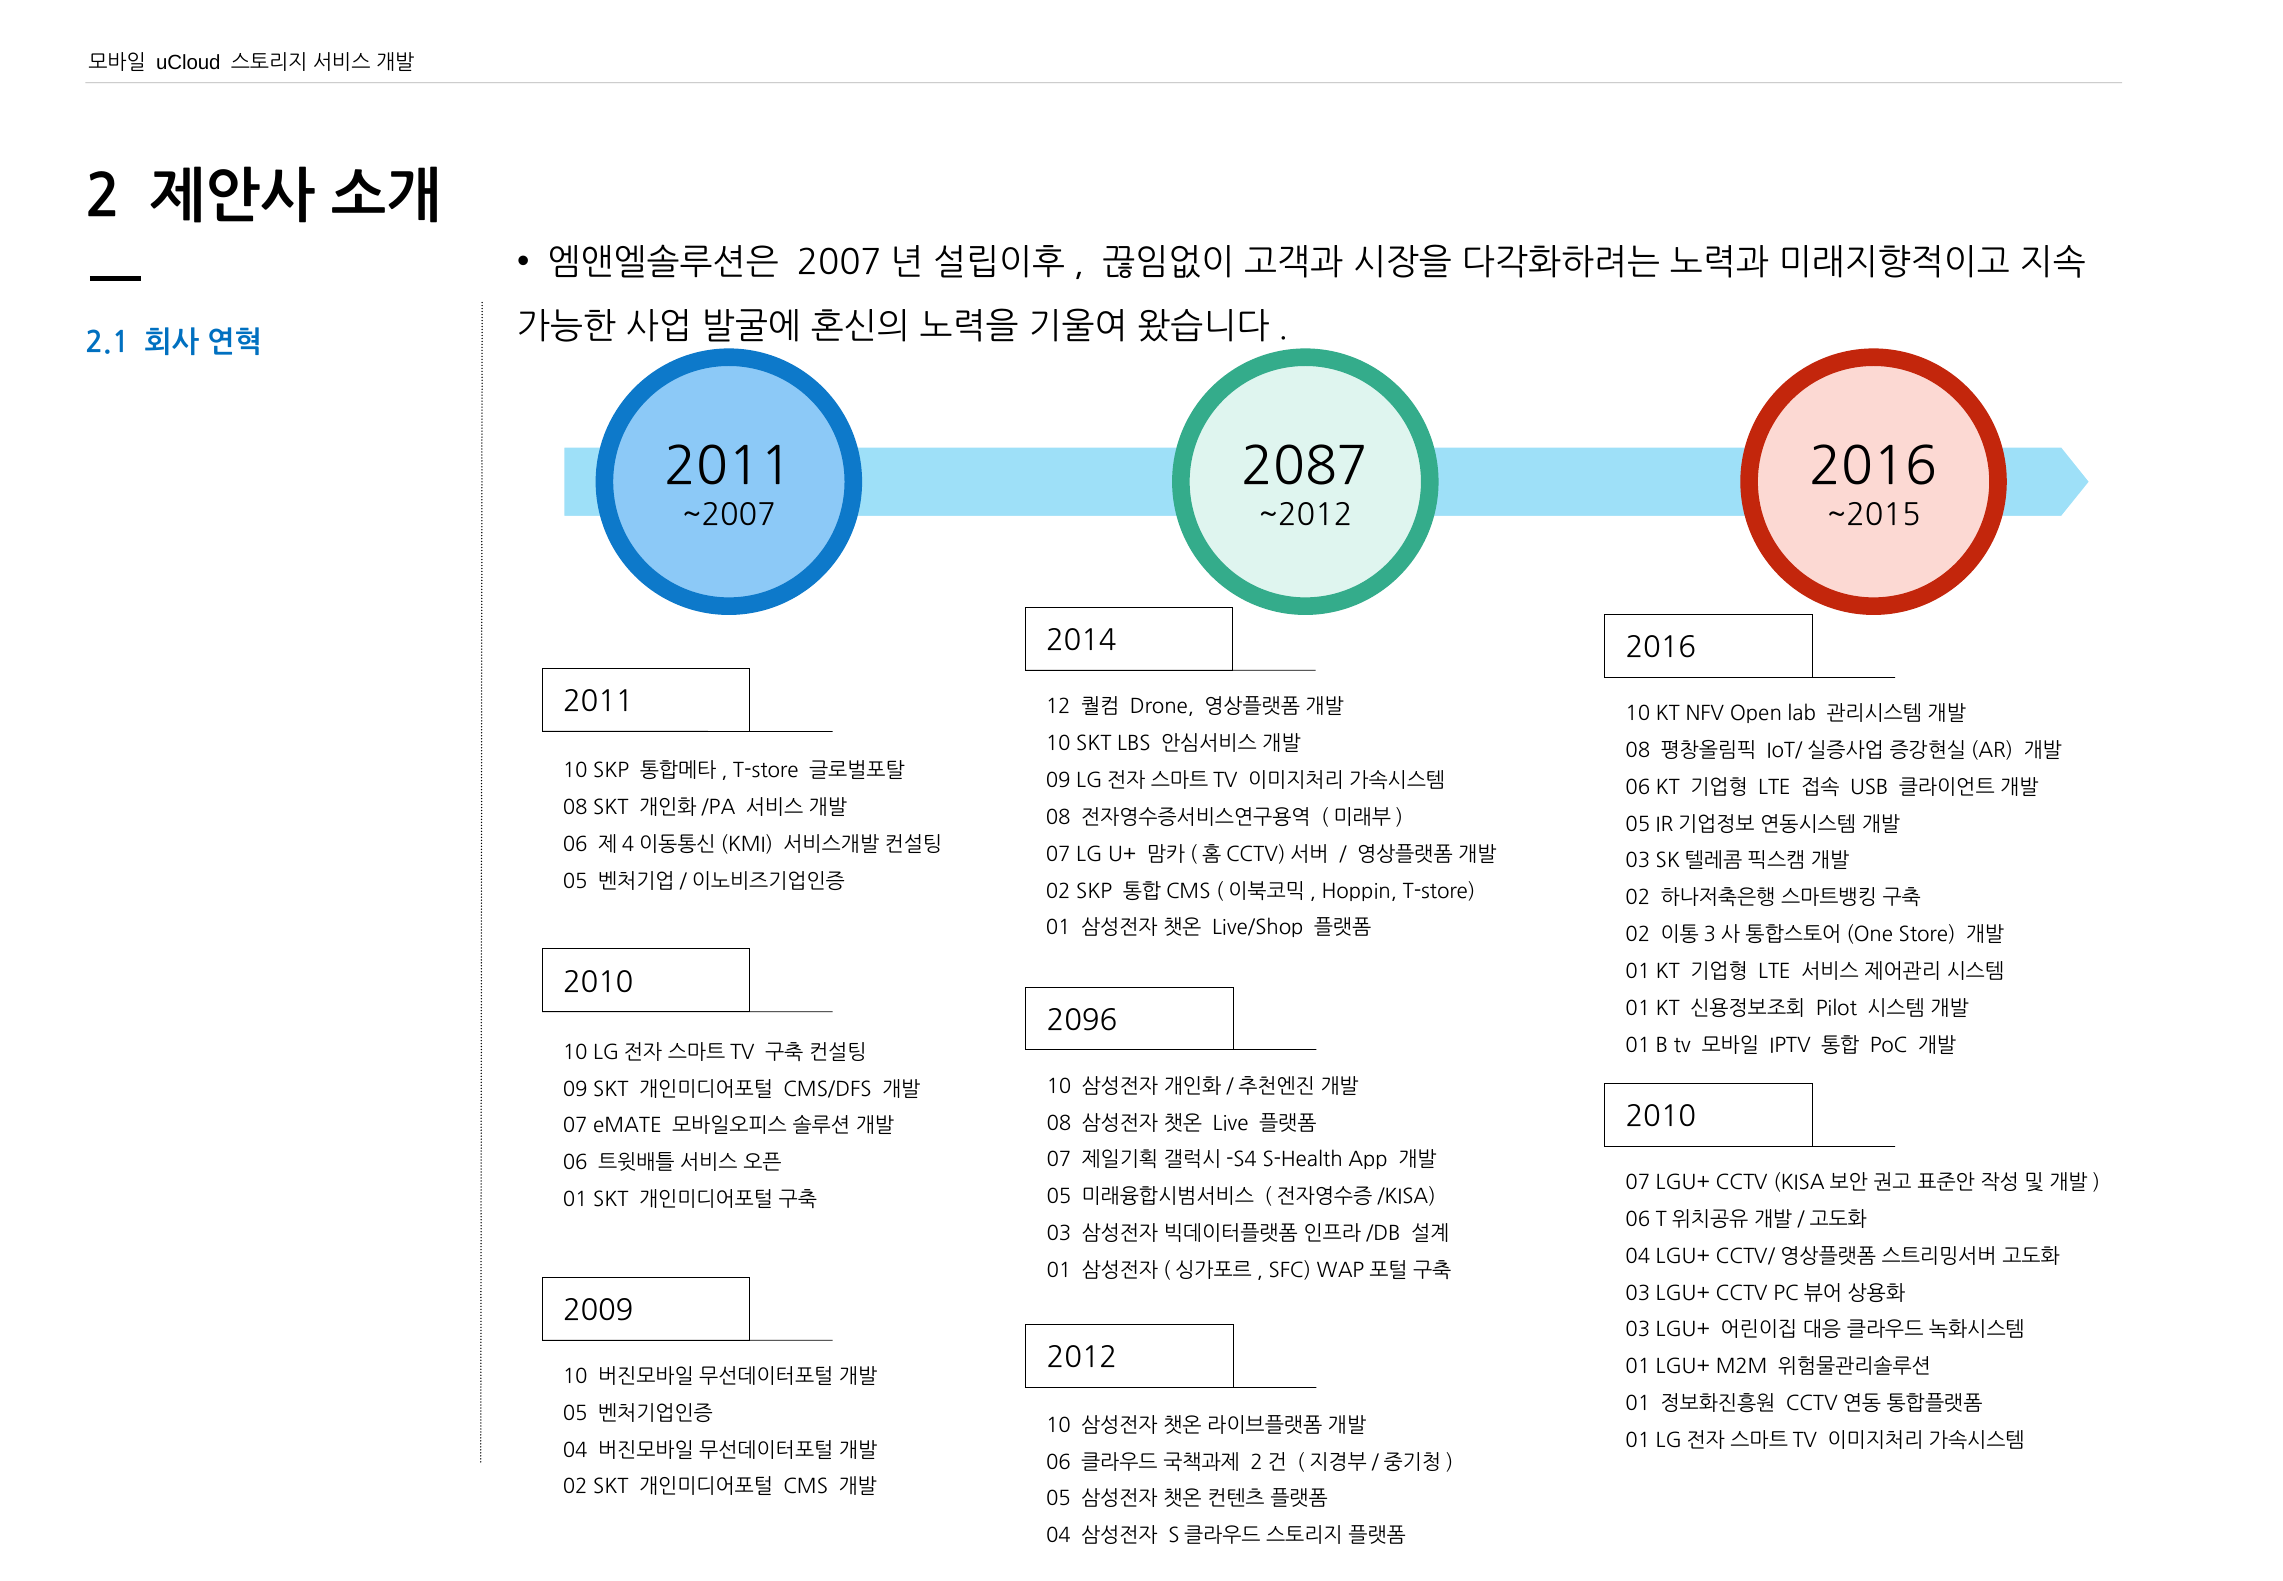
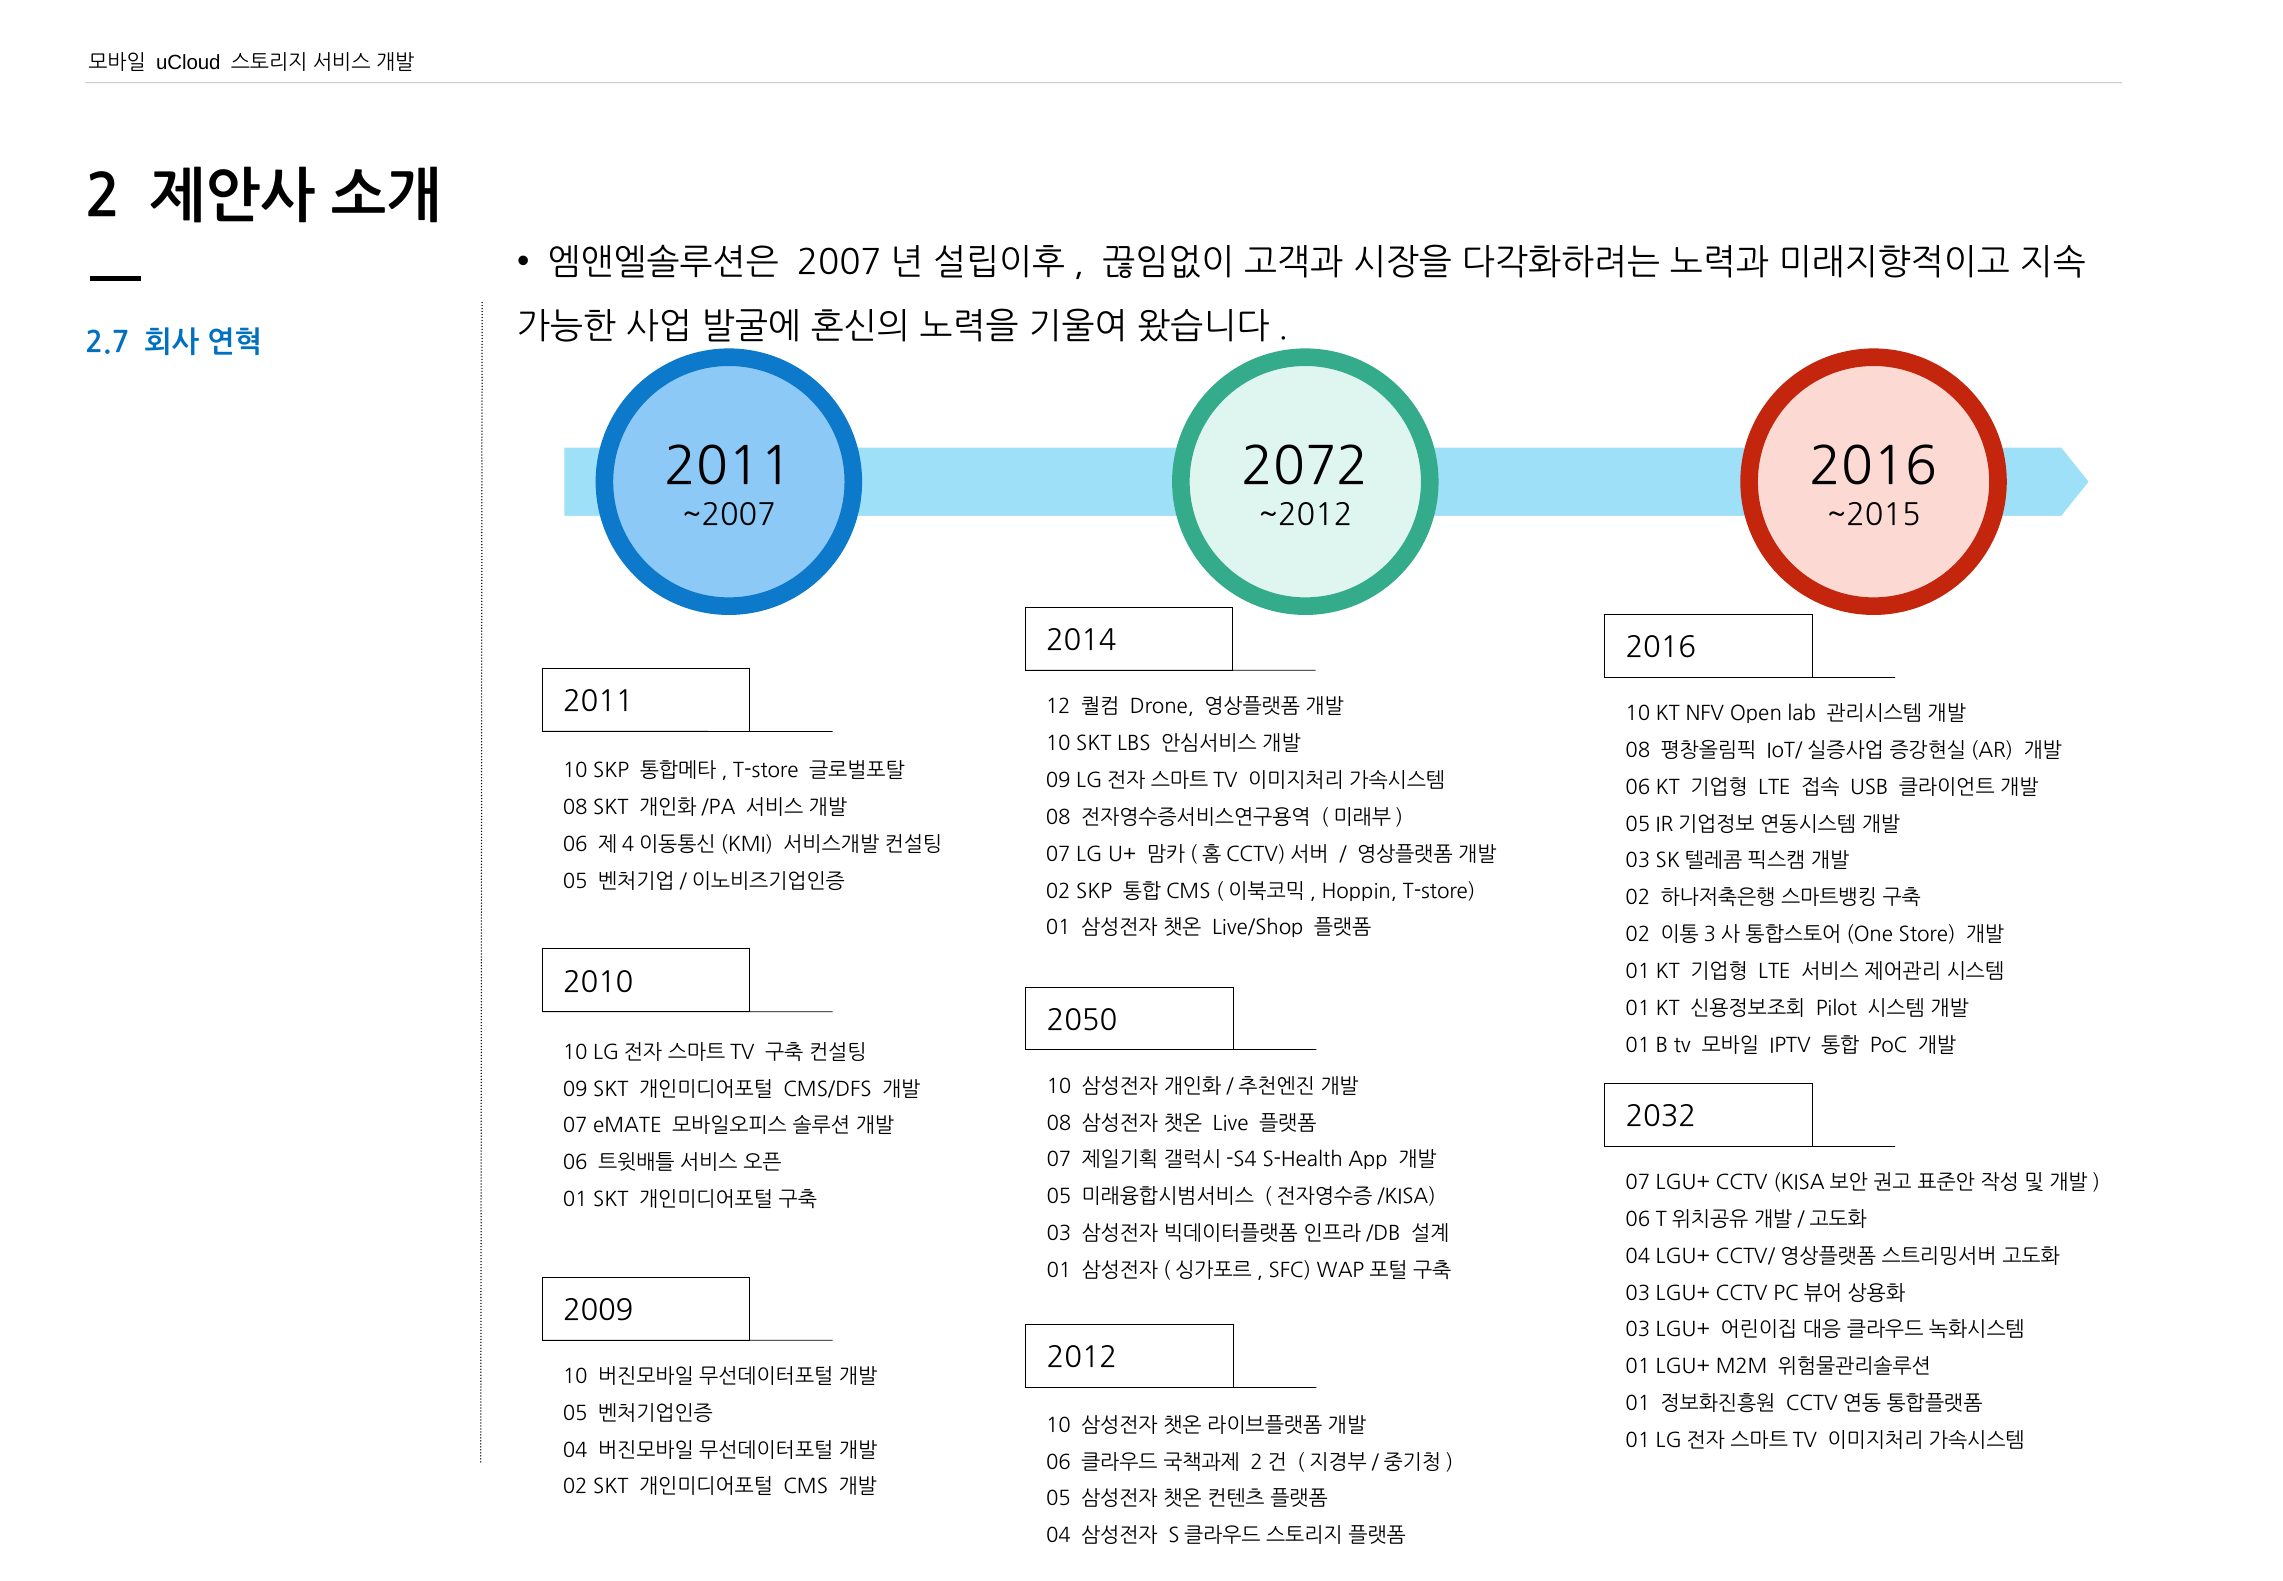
2.1: 2.1 -> 2.7
2087: 2087 -> 2072
2096: 2096 -> 2050
2010 at (1661, 1117): 2010 -> 2032
